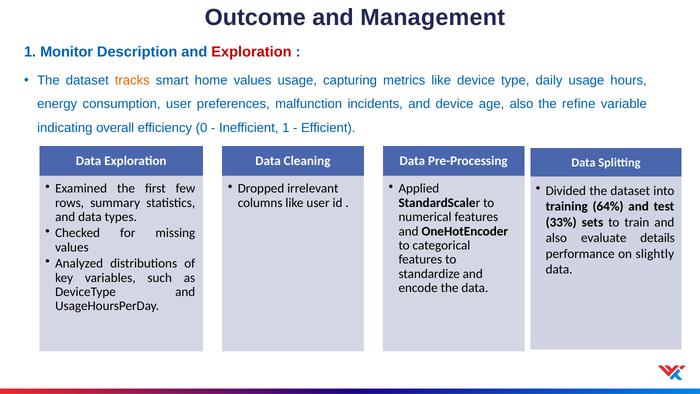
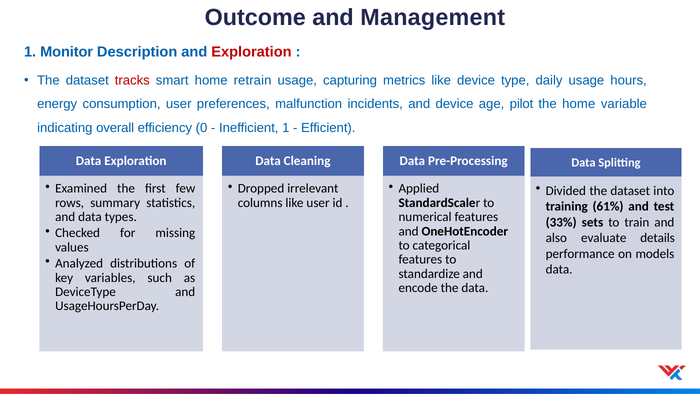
tracks colour: orange -> red
home values: values -> retrain
age also: also -> pilot
the refine: refine -> home
64%: 64% -> 61%
slightly: slightly -> models
